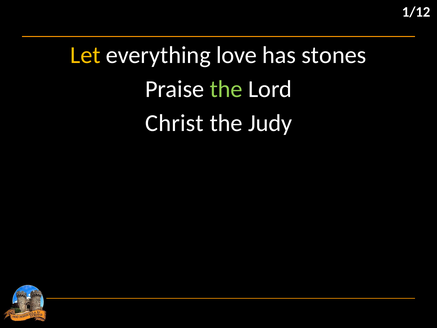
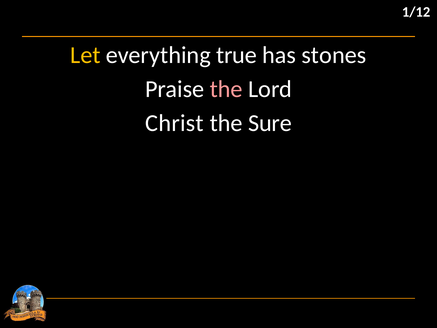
love: love -> true
the at (226, 89) colour: light green -> pink
Judy: Judy -> Sure
